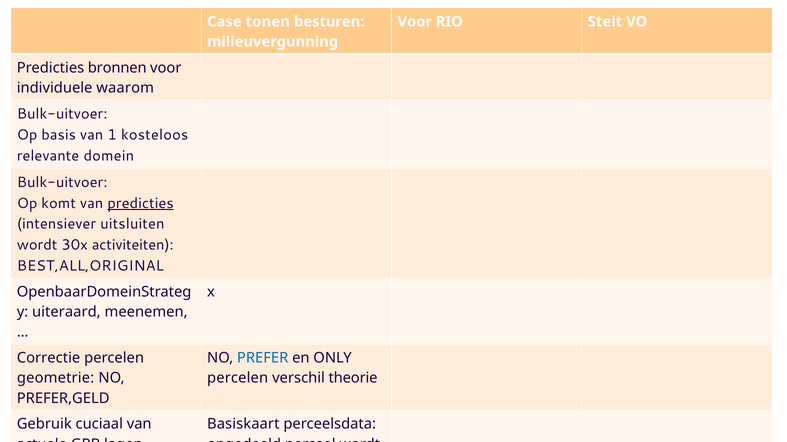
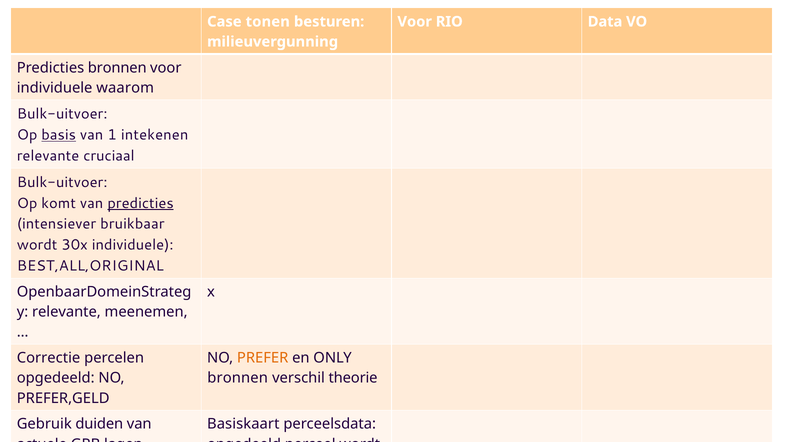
Stelt: Stelt -> Data
basis underline: none -> present
kosteloos: kosteloos -> intekenen
domein: domein -> cruciaal
uitsluiten: uitsluiten -> bruikbaar
30x activiteiten: activiteiten -> individuele
uiteraard at (66, 313): uiteraard -> relevante
PREFER colour: blue -> orange
geometrie at (56, 379): geometrie -> opgedeeld
percelen at (238, 379): percelen -> bronnen
cuciaal: cuciaal -> duiden
